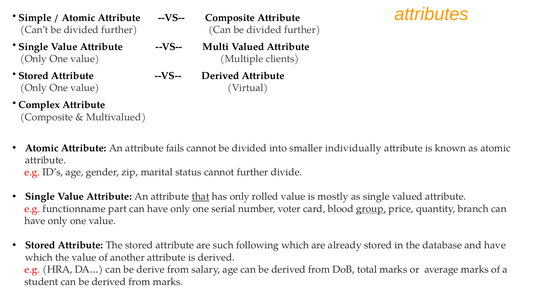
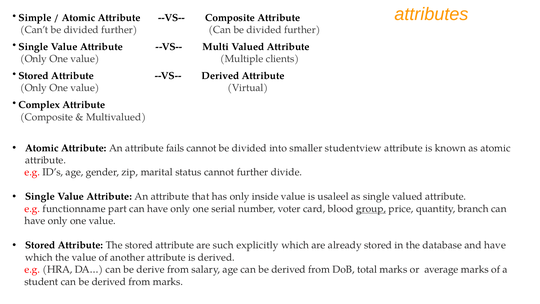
individually: individually -> studentview
that underline: present -> none
rolled: rolled -> inside
mostly: mostly -> usaleel
following: following -> explicitly
